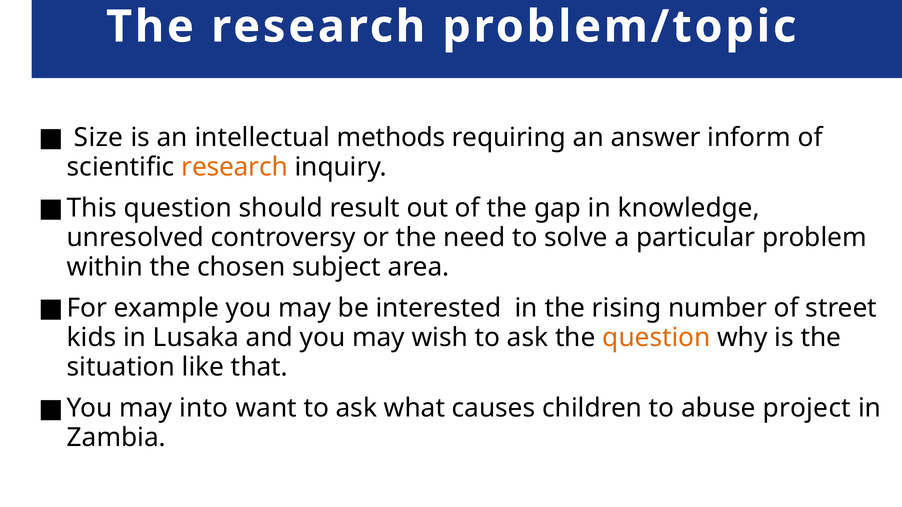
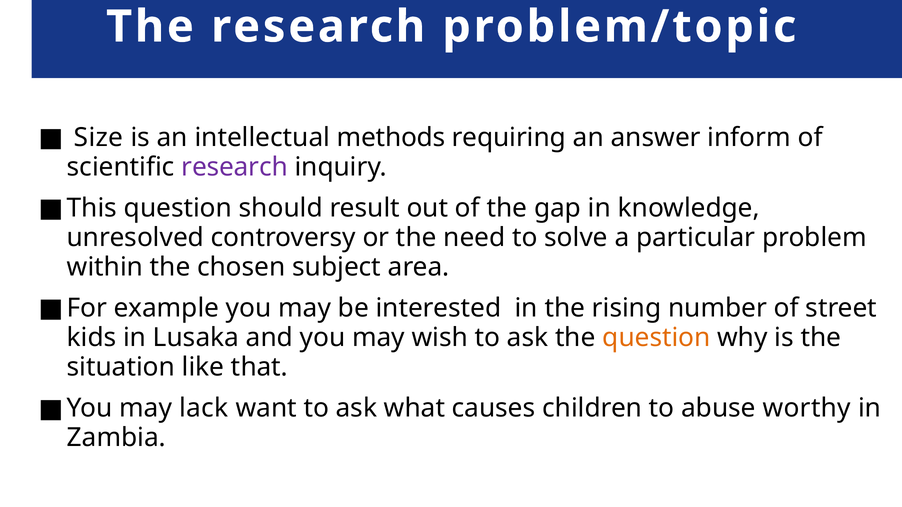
research at (235, 167) colour: orange -> purple
into: into -> lack
project: project -> worthy
